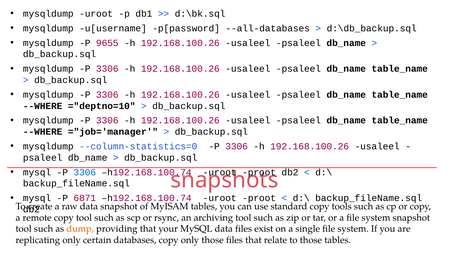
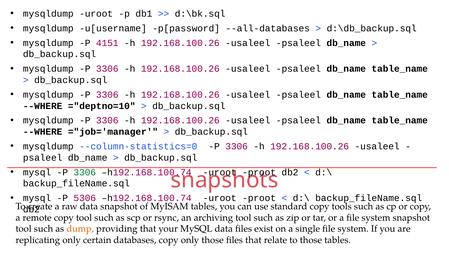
9655: 9655 -> 4151
3306 at (85, 172) colour: blue -> green
6871: 6871 -> 5306
